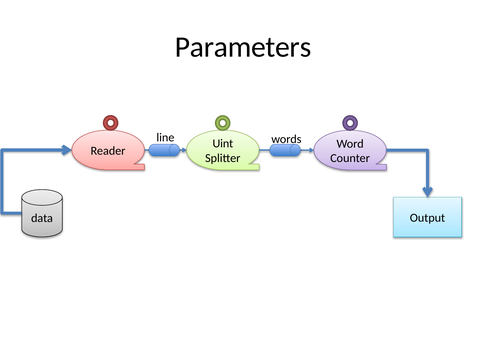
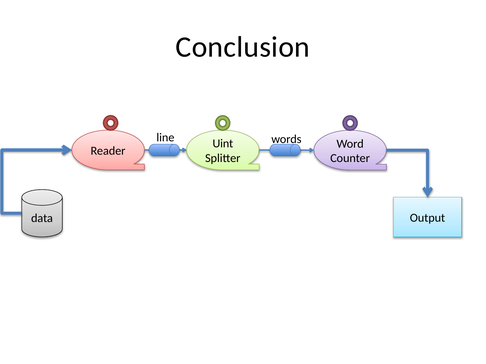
Parameters: Parameters -> Conclusion
